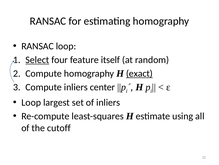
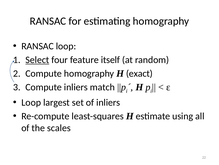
exact underline: present -> none
center: center -> match
cutoff: cutoff -> scales
